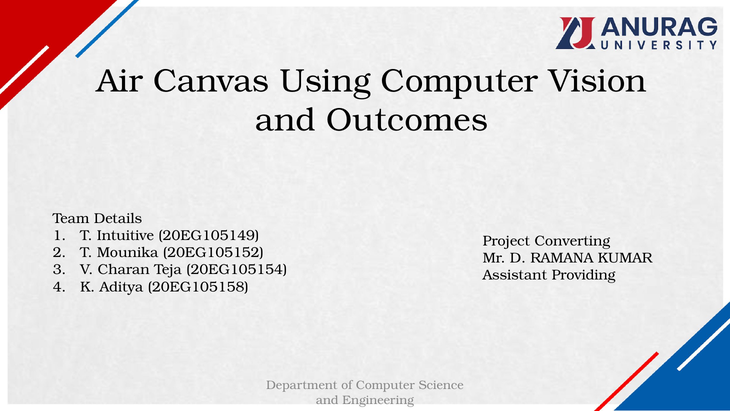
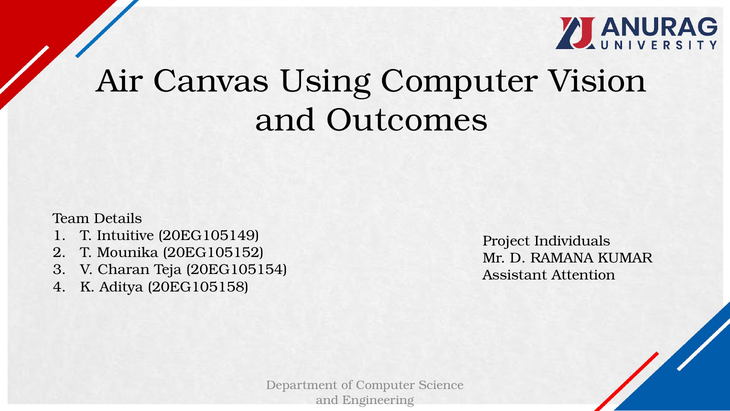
Converting: Converting -> Individuals
Providing: Providing -> Attention
